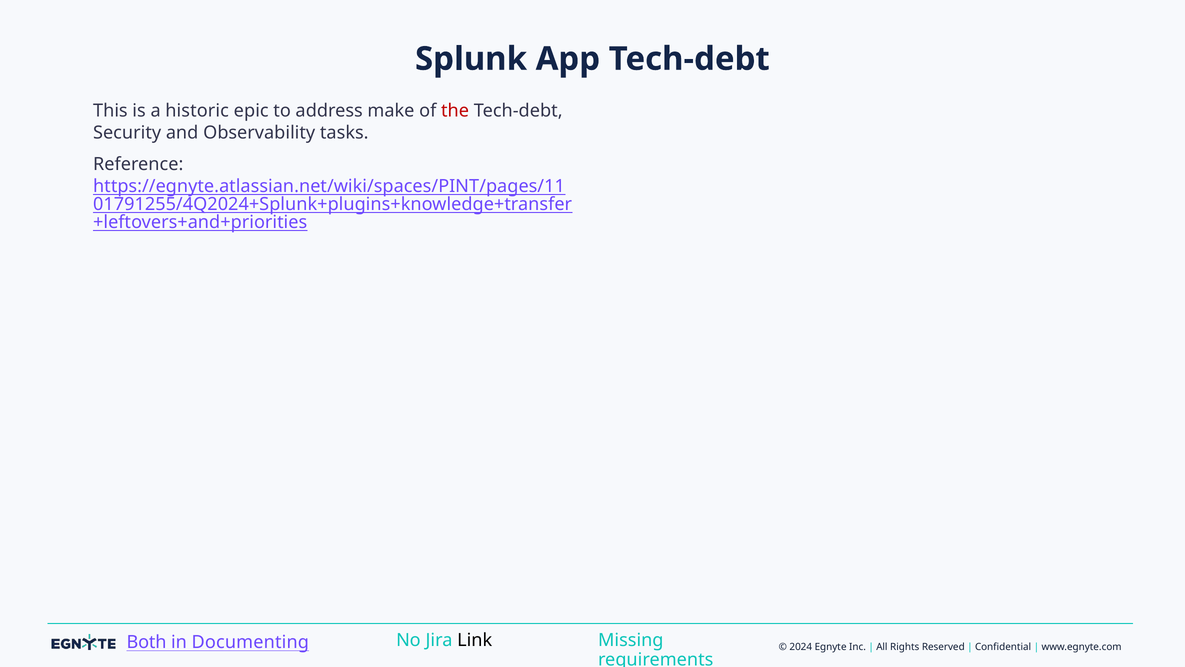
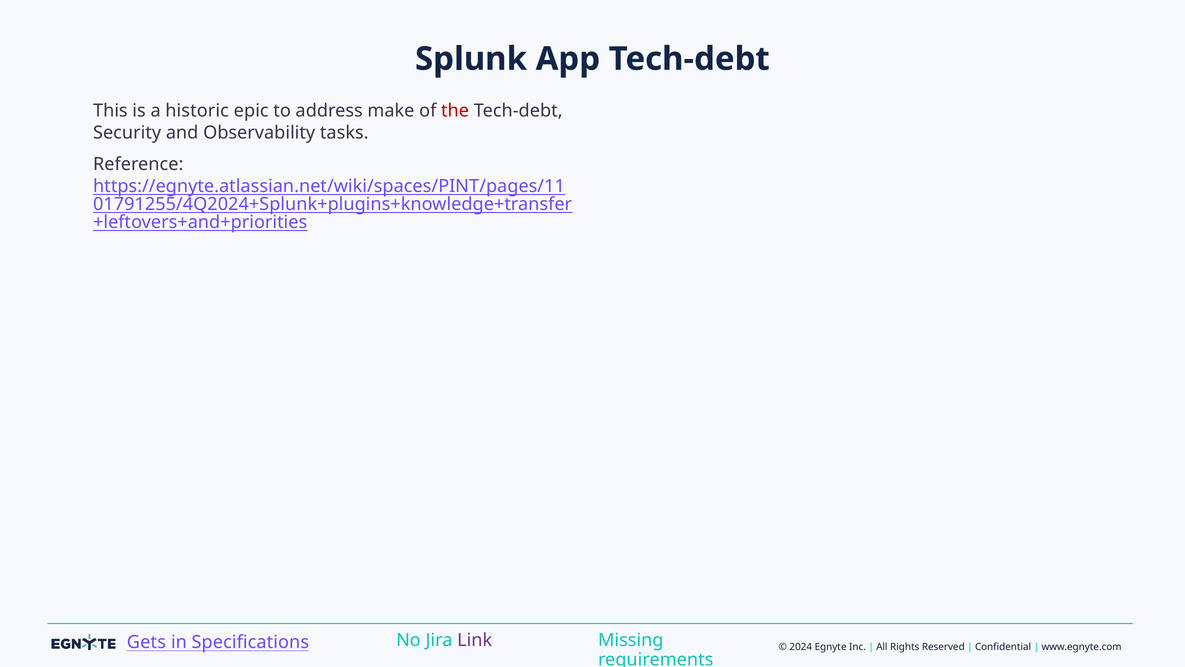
Both: Both -> Gets
Documenting: Documenting -> Specifications
Link colour: black -> purple
